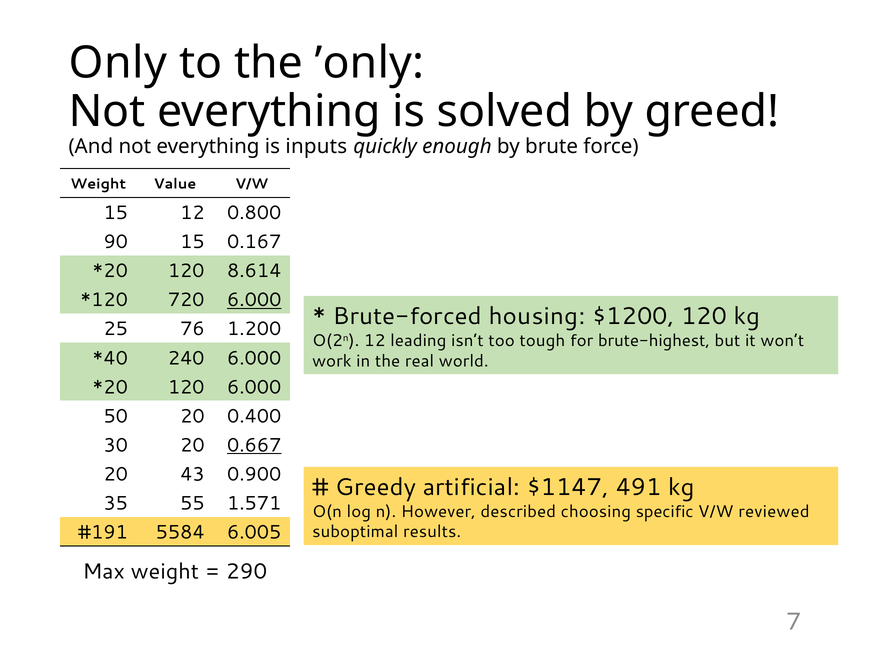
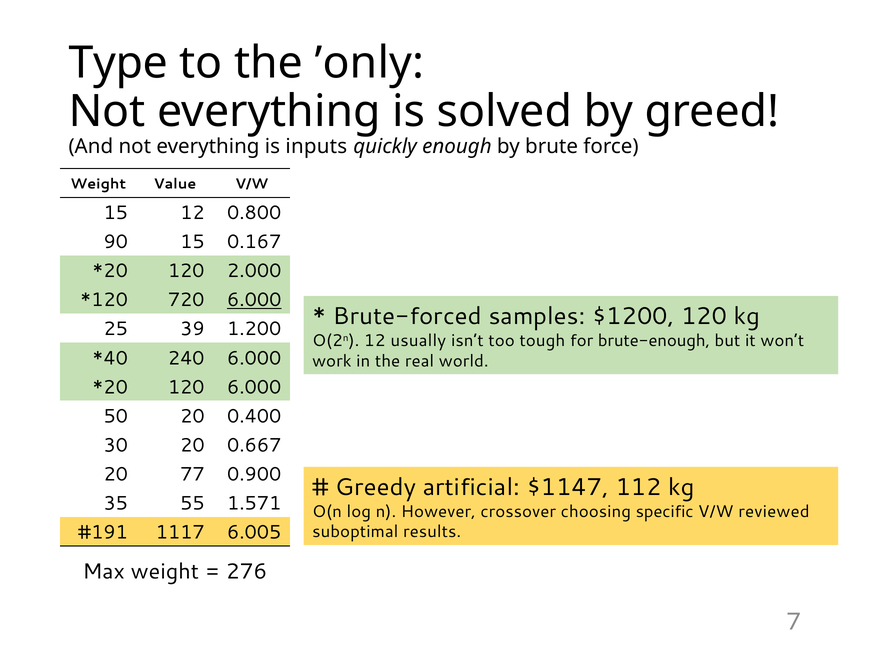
Only: Only -> Type
8.614: 8.614 -> 2.000
housing: housing -> samples
76: 76 -> 39
leading: leading -> usually
brute-highest: brute-highest -> brute-enough
0.667 underline: present -> none
43: 43 -> 77
491: 491 -> 112
described: described -> crossover
5584: 5584 -> 1117
290: 290 -> 276
